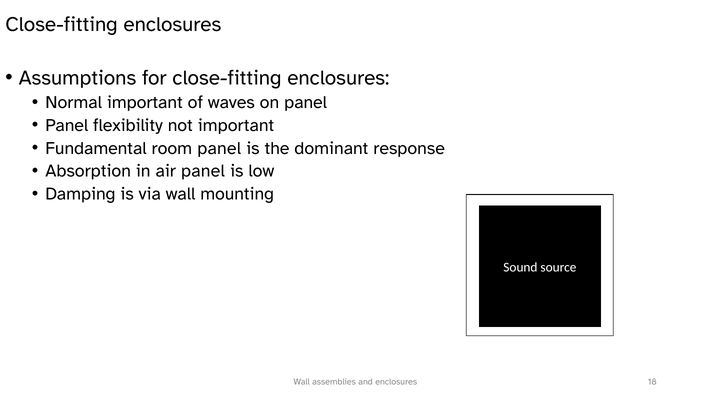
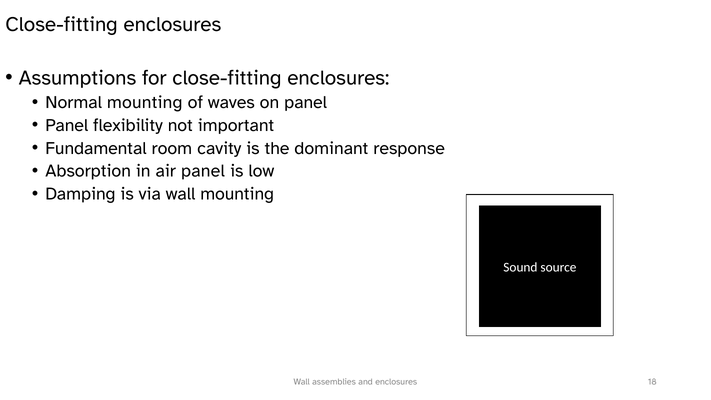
Normal important: important -> mounting
room panel: panel -> cavity
